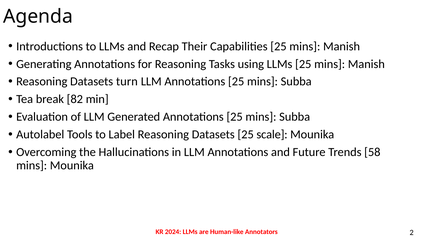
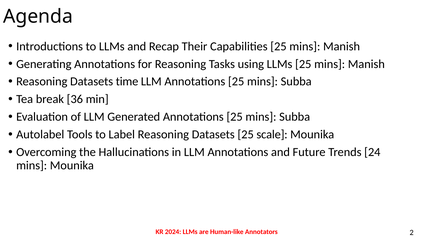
turn: turn -> time
82: 82 -> 36
58: 58 -> 24
